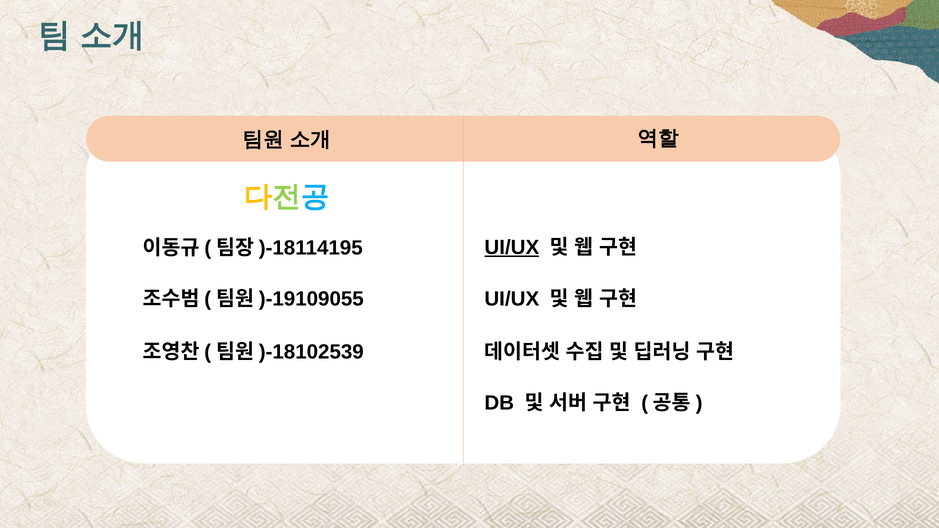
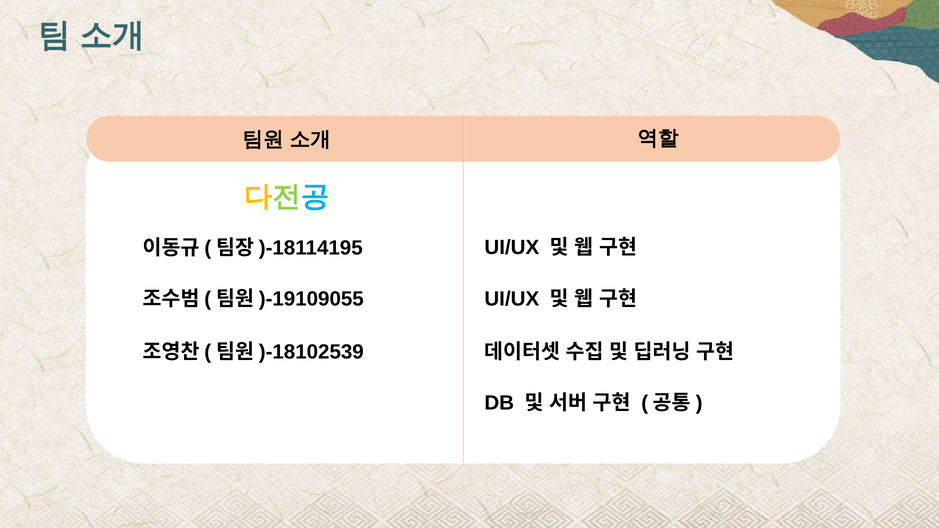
UI/UX at (512, 248) underline: present -> none
